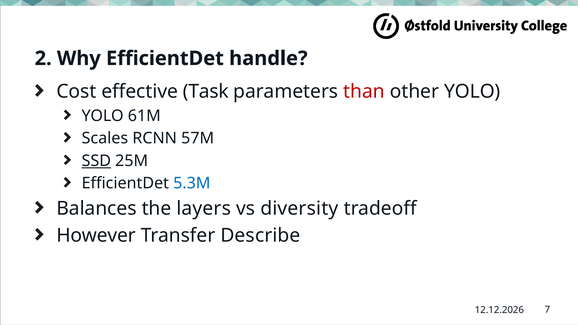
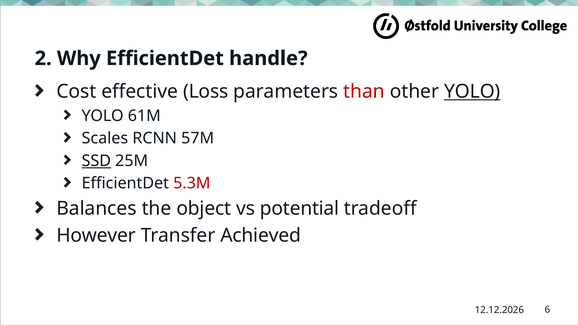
Task: Task -> Loss
YOLO at (472, 92) underline: none -> present
5.3M colour: blue -> red
layers: layers -> object
diversity: diversity -> potential
Describe: Describe -> Achieved
7: 7 -> 6
